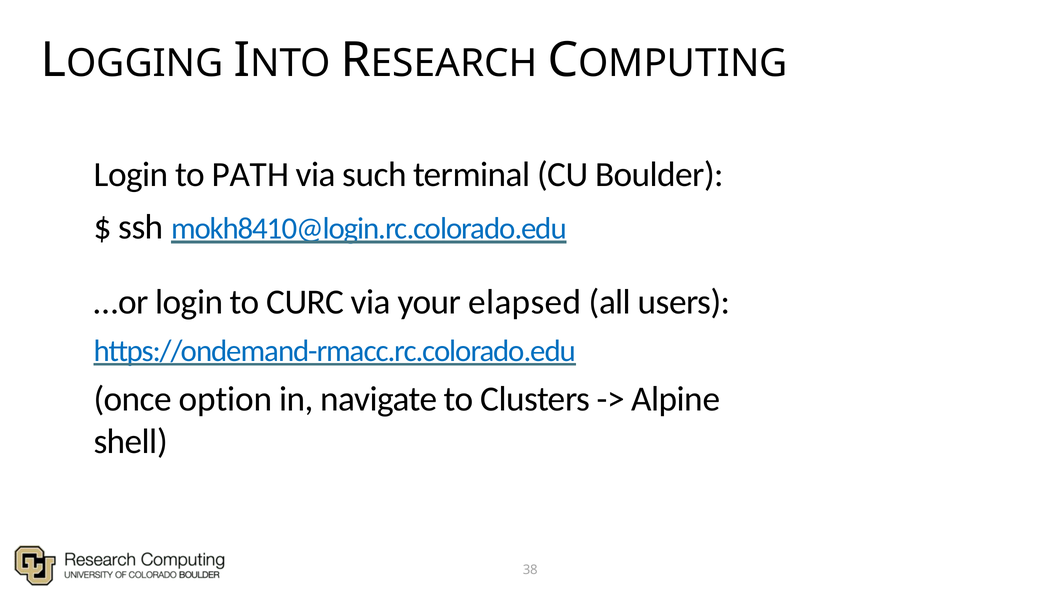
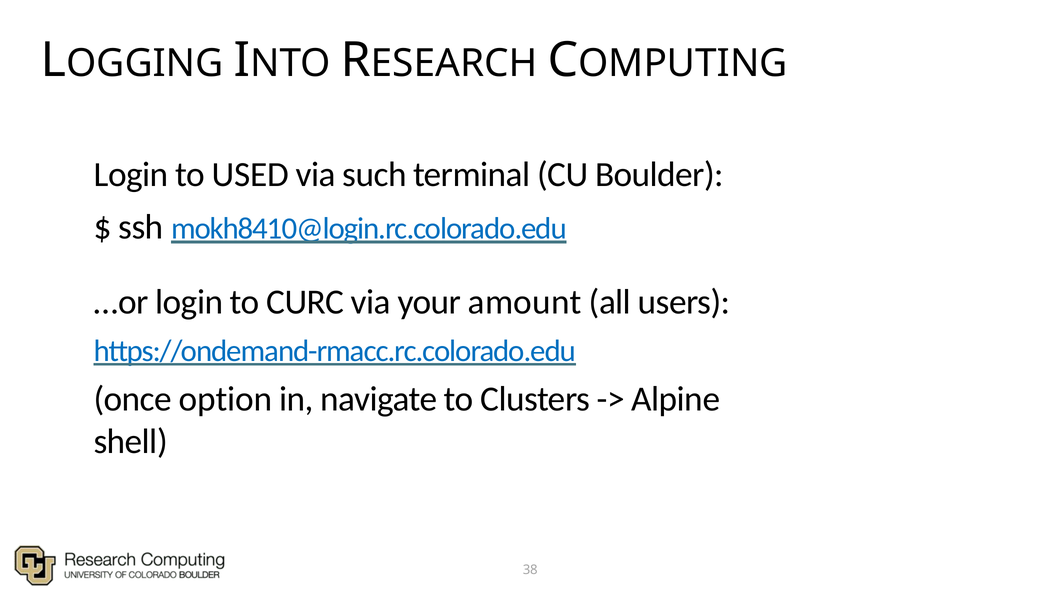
PATH: PATH -> USED
elapsed: elapsed -> amount
